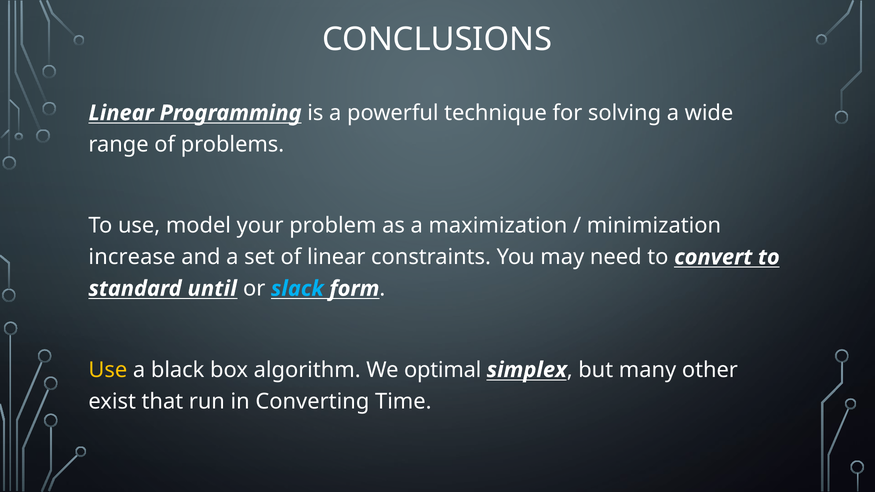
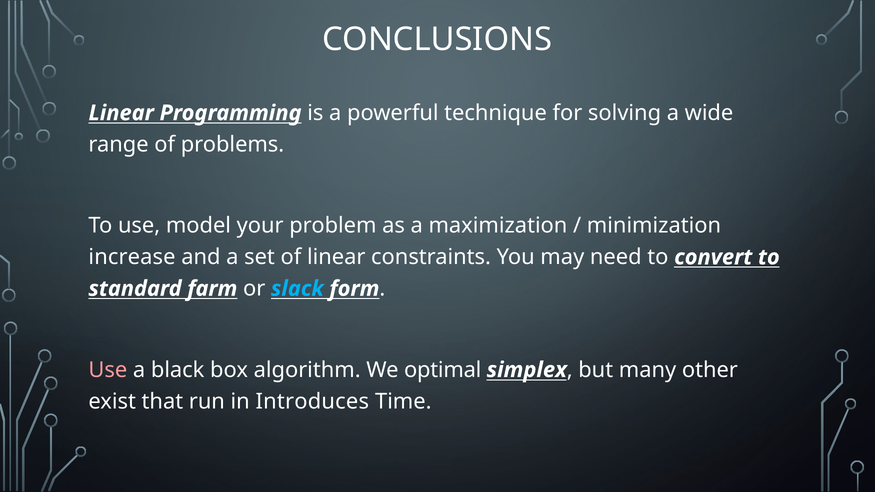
until: until -> farm
Use at (108, 370) colour: yellow -> pink
Converting: Converting -> Introduces
